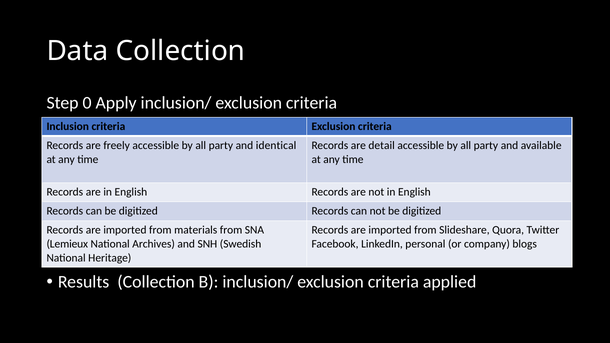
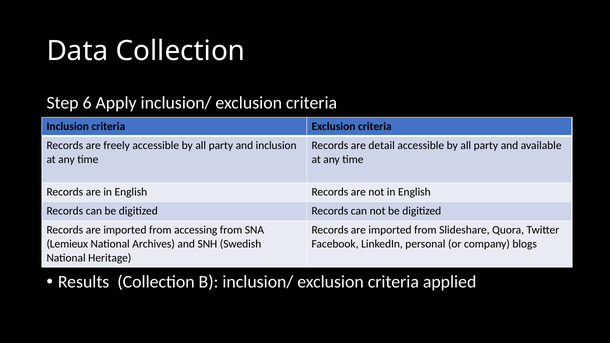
0: 0 -> 6
and identical: identical -> inclusion
materials: materials -> accessing
